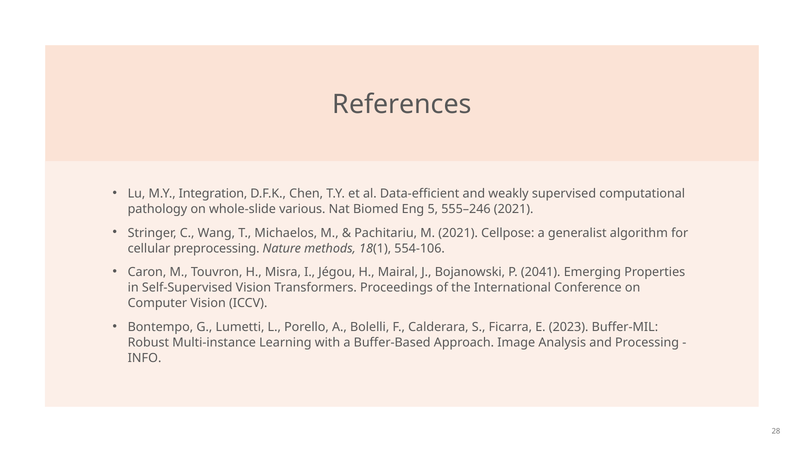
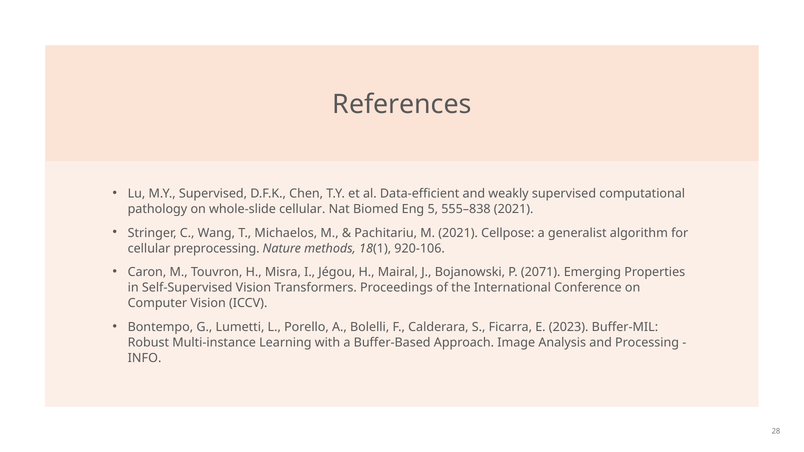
M.Y Integration: Integration -> Supervised
whole-slide various: various -> cellular
555–246: 555–246 -> 555–838
554-106: 554-106 -> 920-106
2041: 2041 -> 2071
